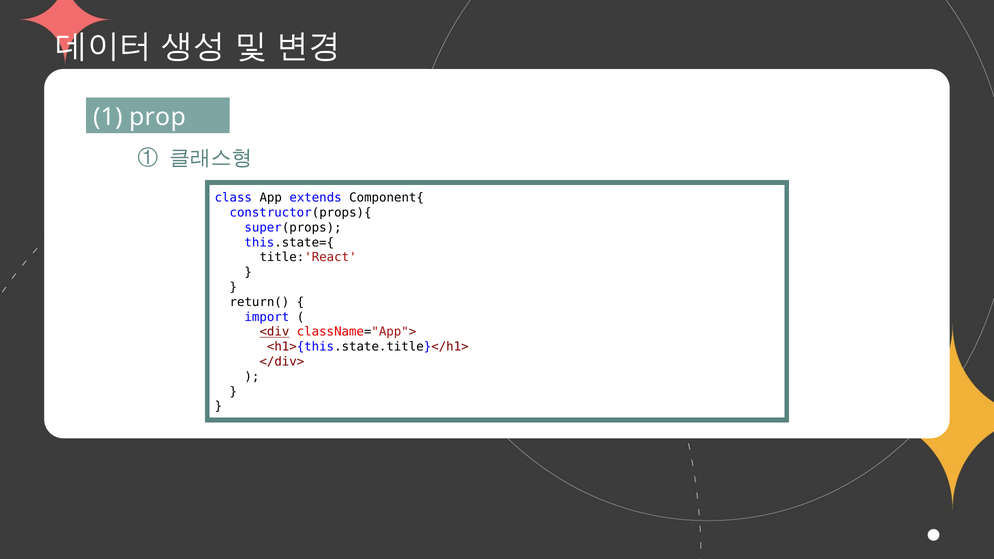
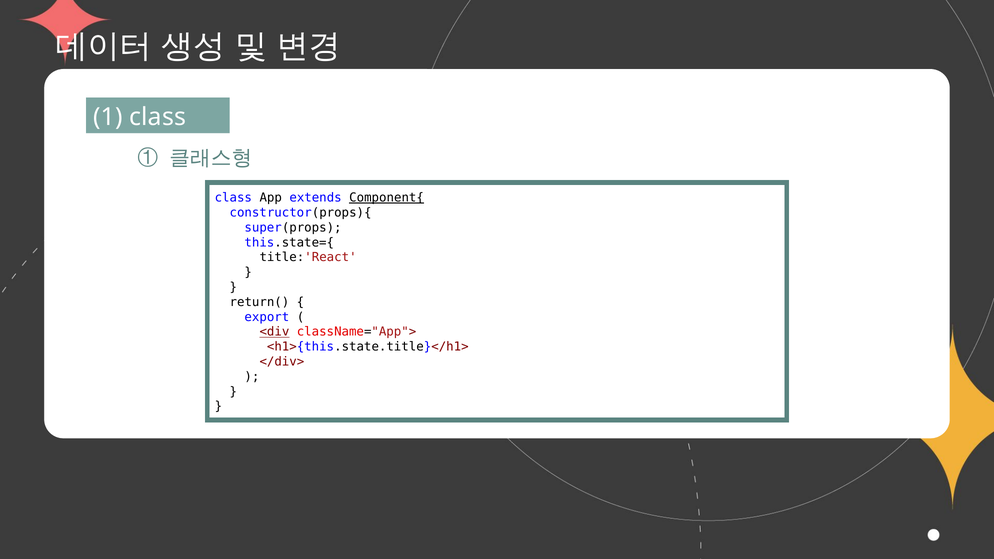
1 prop: prop -> class
Component{ underline: none -> present
import: import -> export
